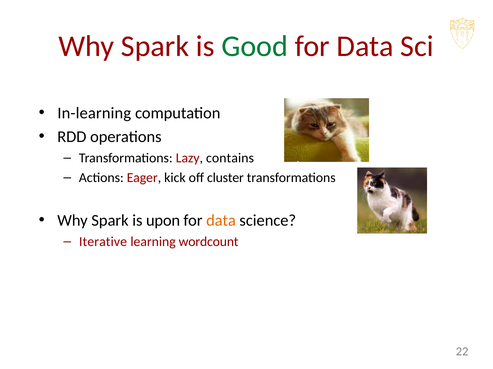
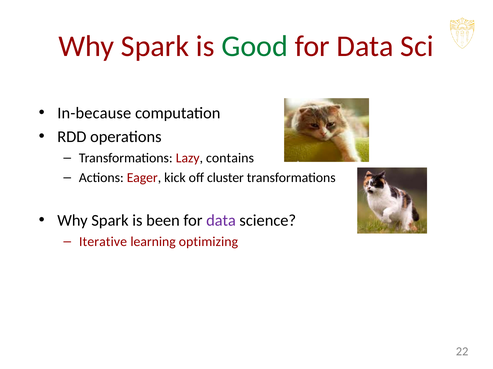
In-learning: In-learning -> In-because
upon: upon -> been
data at (221, 221) colour: orange -> purple
wordcount: wordcount -> optimizing
